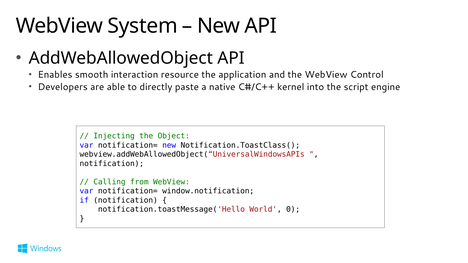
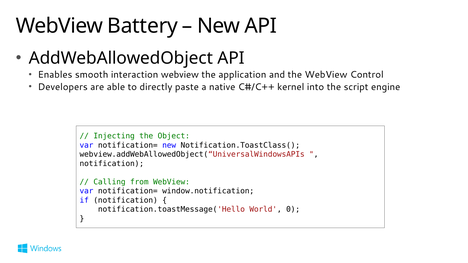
System: System -> Battery
interaction resource: resource -> webview
